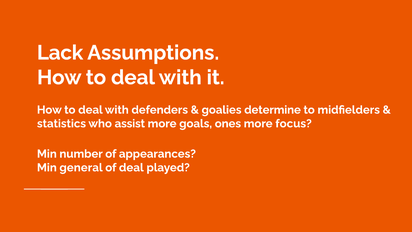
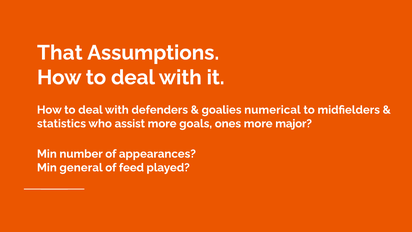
Lack: Lack -> That
determine: determine -> numerical
focus: focus -> major
of deal: deal -> feed
